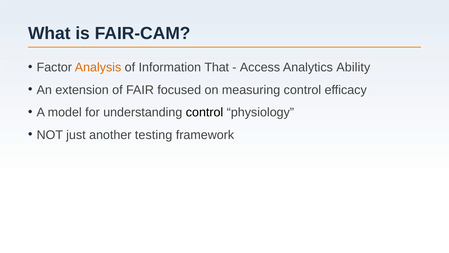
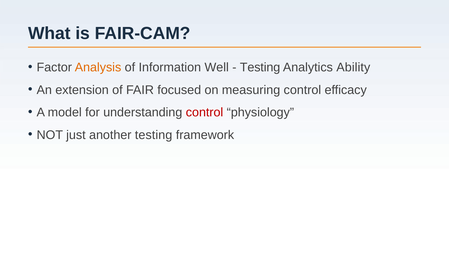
That: That -> Well
Access at (260, 67): Access -> Testing
control at (205, 112) colour: black -> red
